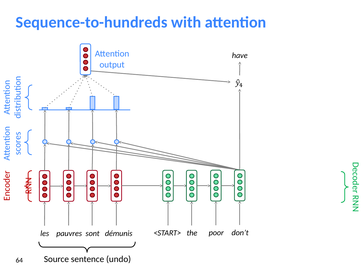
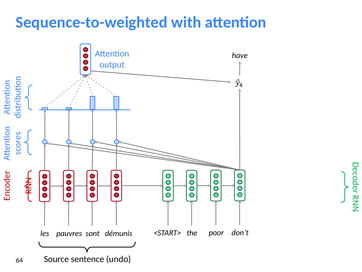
Sequence-to-hundreds: Sequence-to-hundreds -> Sequence-to-weighted
